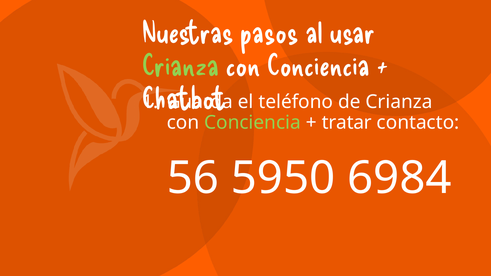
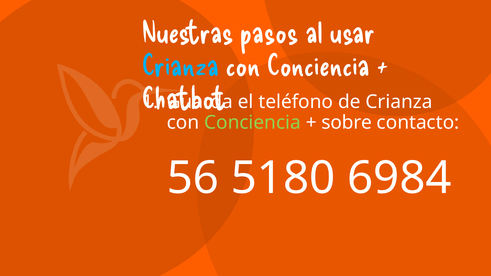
Crianza at (181, 66) colour: light green -> light blue
tratar: tratar -> sobre
5950: 5950 -> 5180
